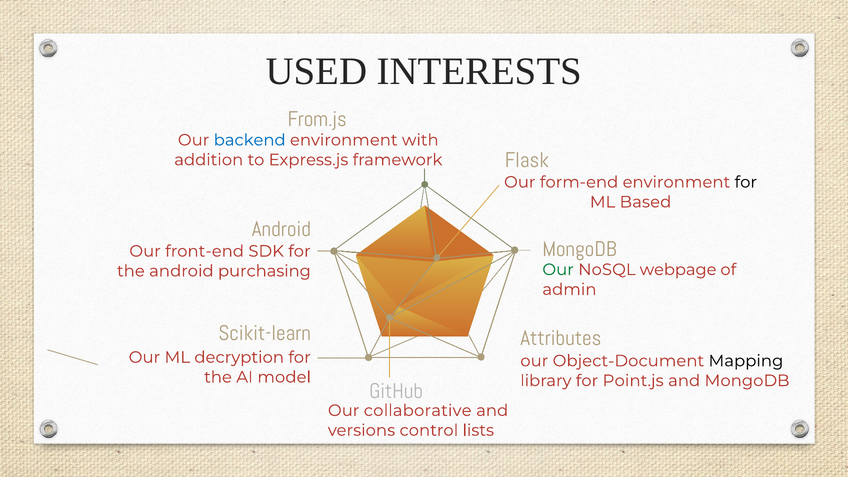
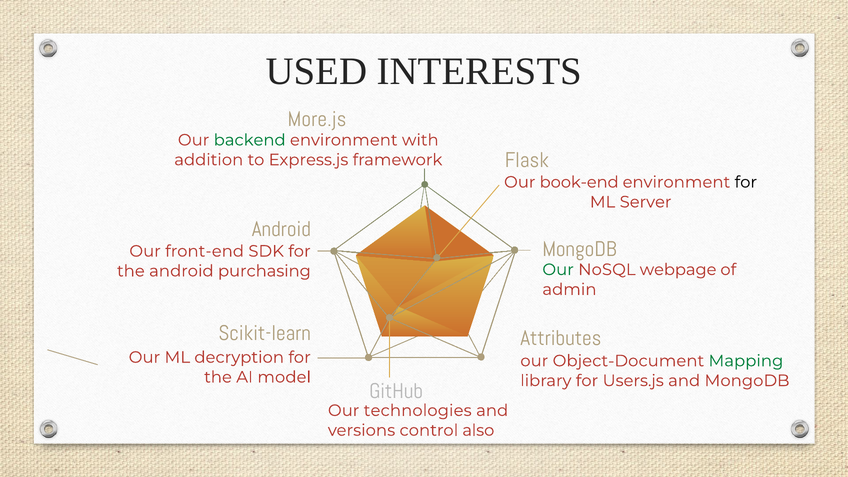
From.js: From.js -> More.js
backend colour: blue -> green
form-end: form-end -> book-end
Based: Based -> Server
Mapping colour: black -> green
Point.js: Point.js -> Users.js
collaborative: collaborative -> technologies
lists: lists -> also
